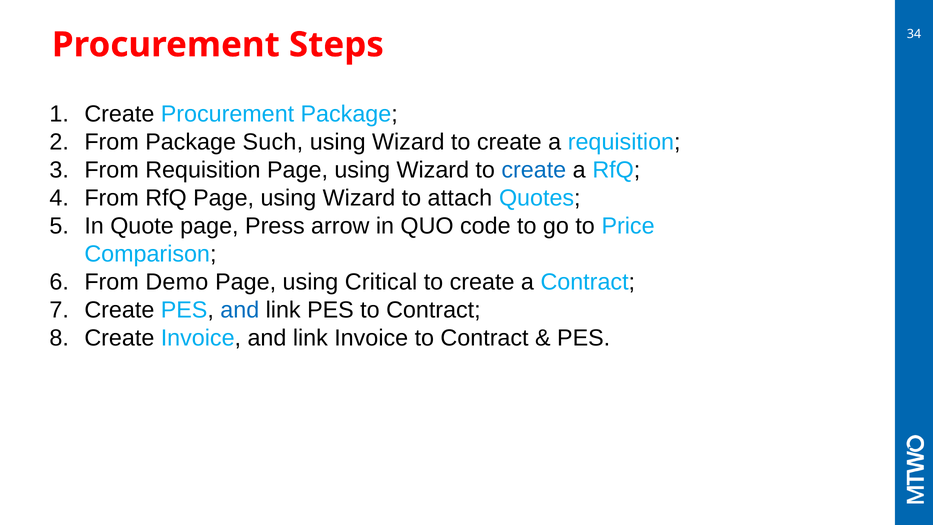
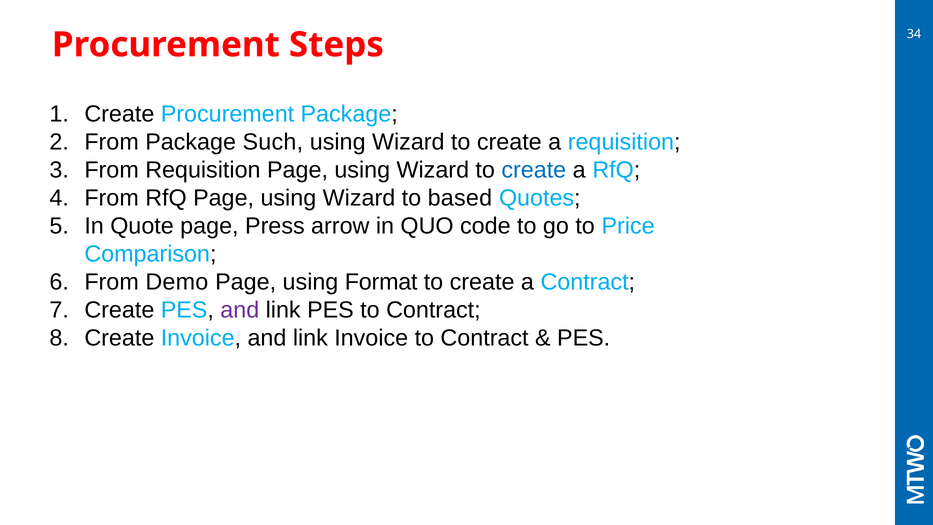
attach: attach -> based
Critical: Critical -> Format
and at (240, 310) colour: blue -> purple
